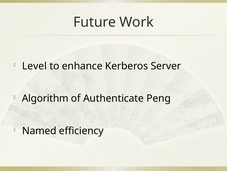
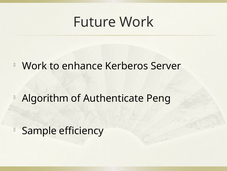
Level at (34, 66): Level -> Work
Named: Named -> Sample
